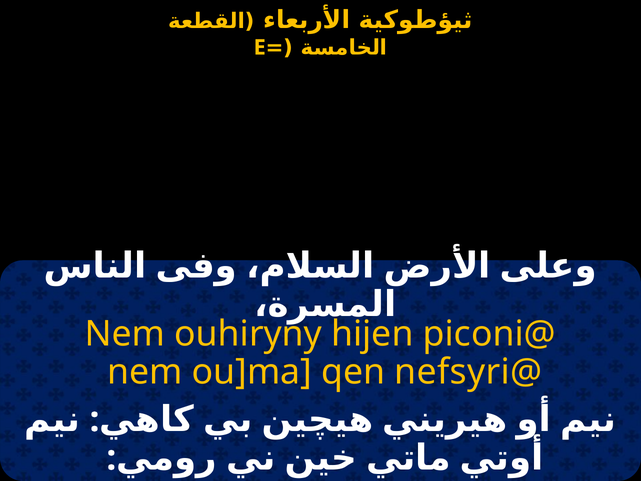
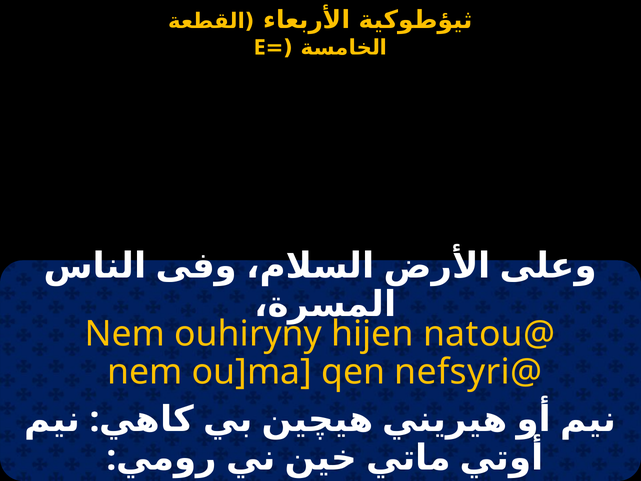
piconi@: piconi@ -> natou@
